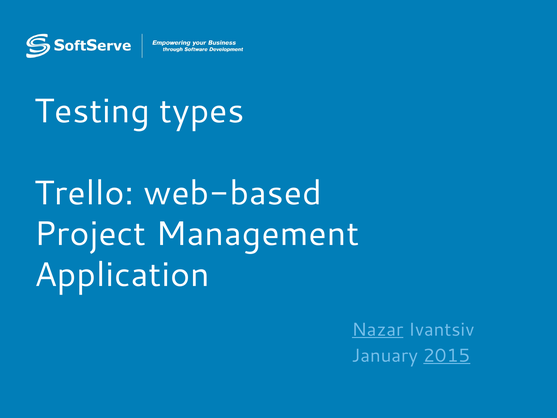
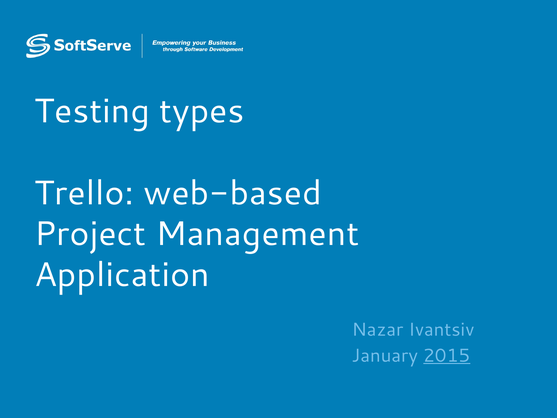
Nazar underline: present -> none
